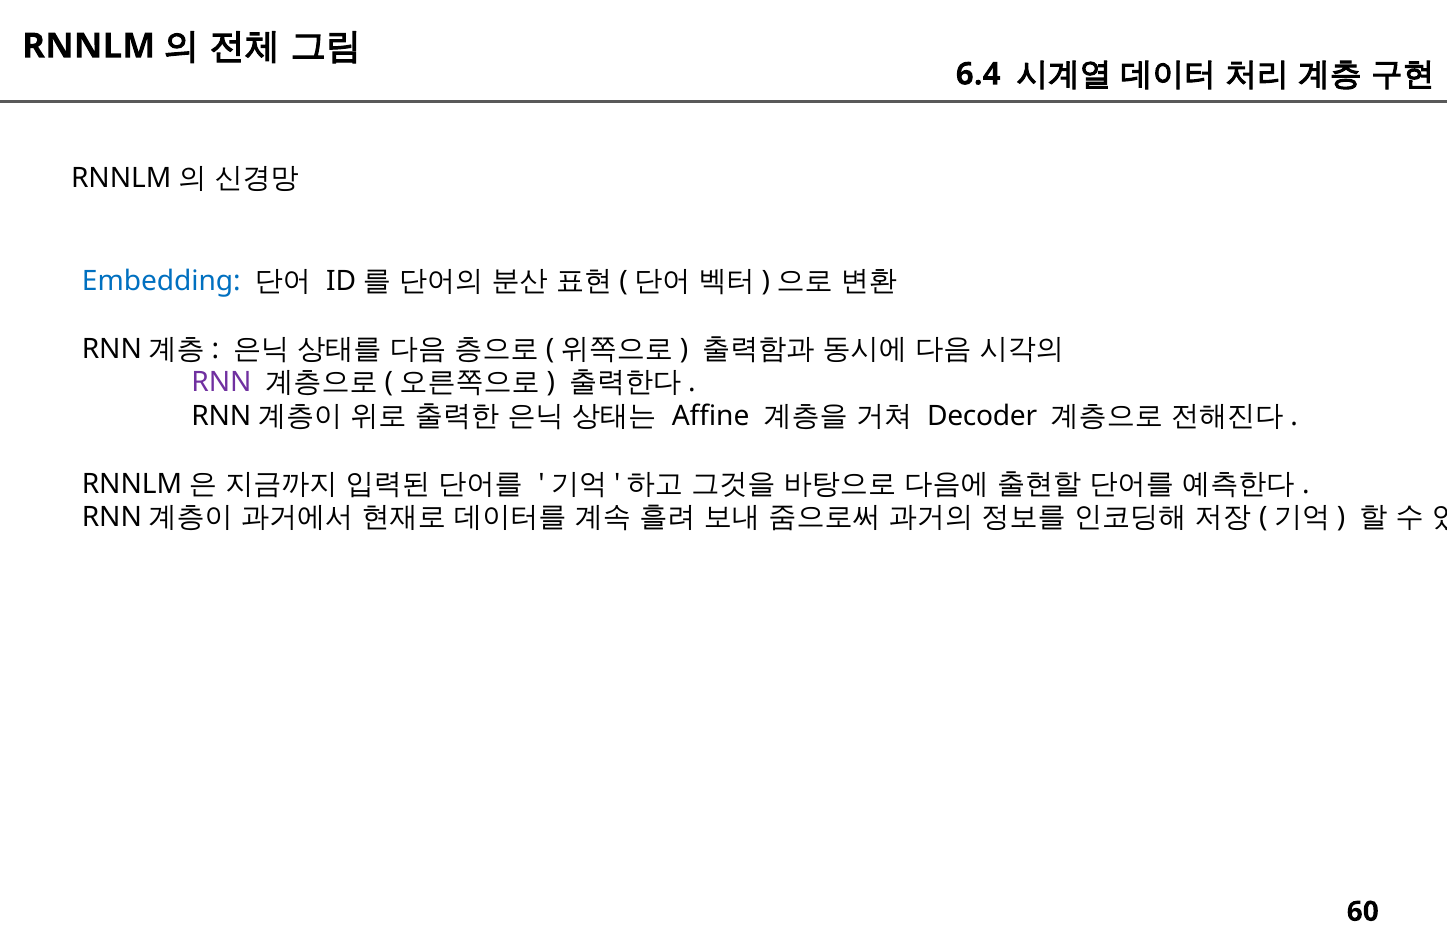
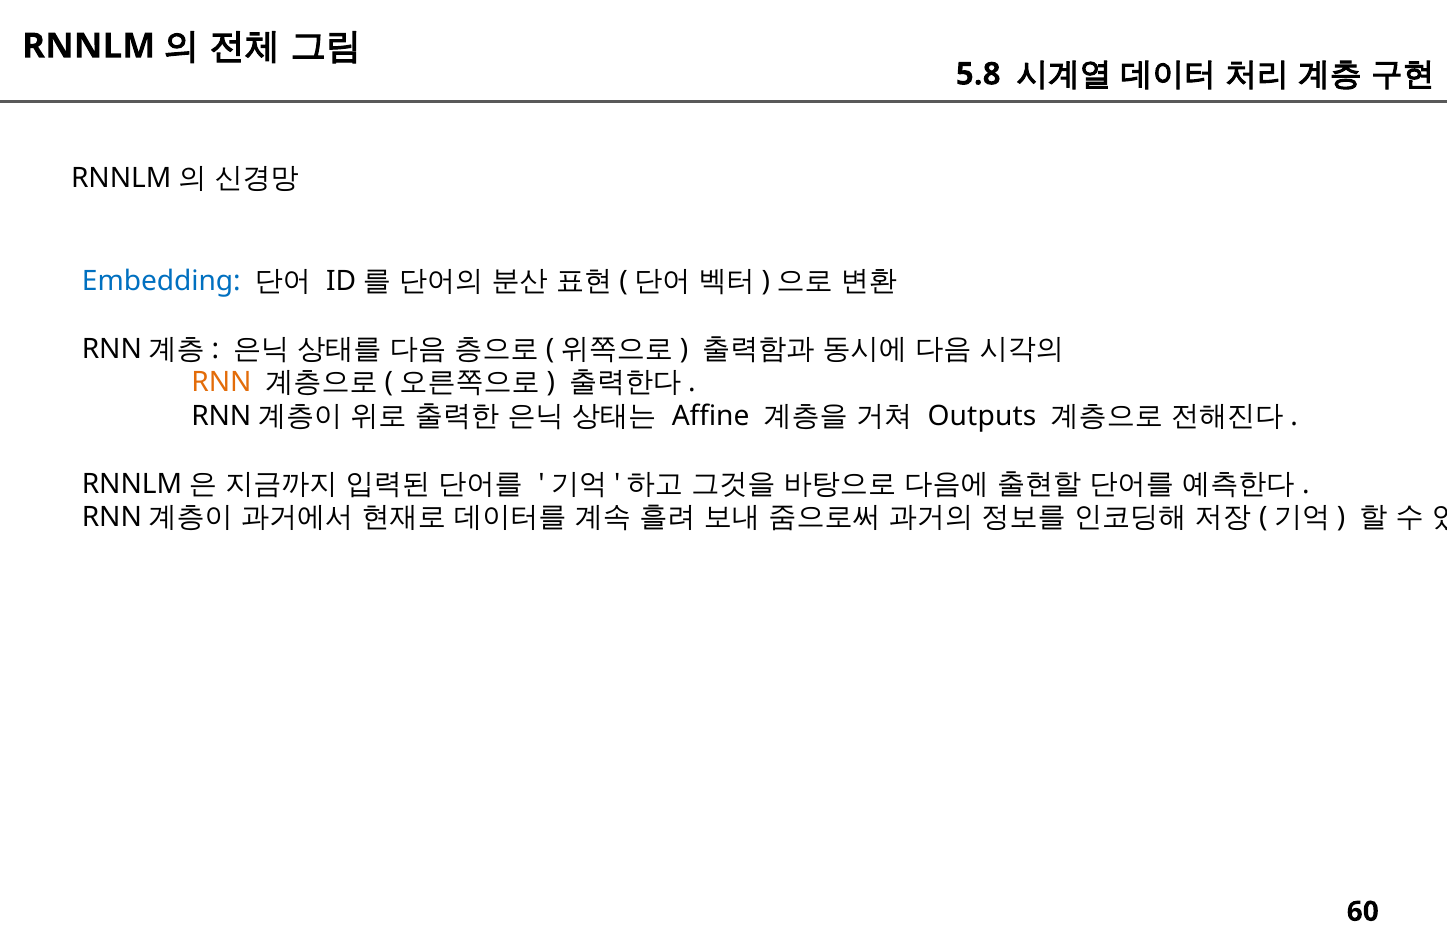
6.4: 6.4 -> 5.8
RNN colour: purple -> orange
Decoder: Decoder -> Outputs
